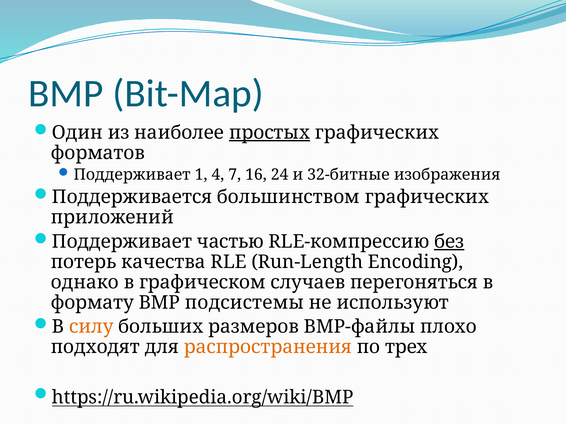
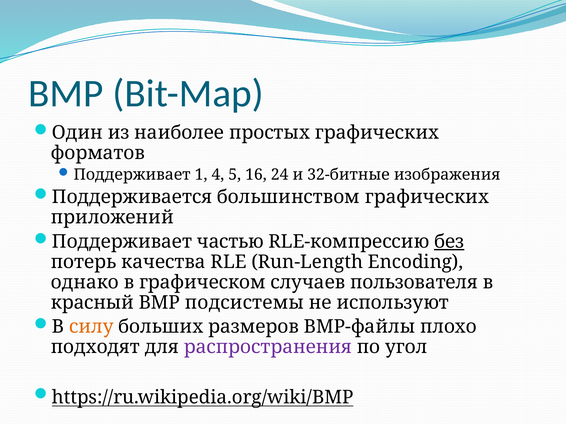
простых underline: present -> none
7: 7 -> 5
перегоняться: перегоняться -> пользователя
формату: формату -> красный
распространения colour: orange -> purple
трех: трех -> угол
